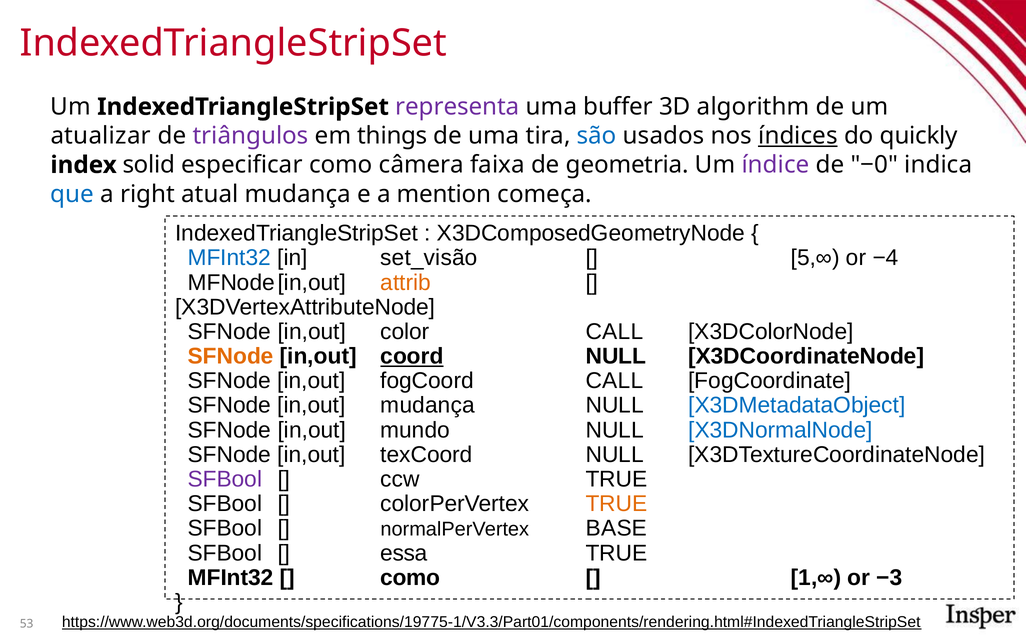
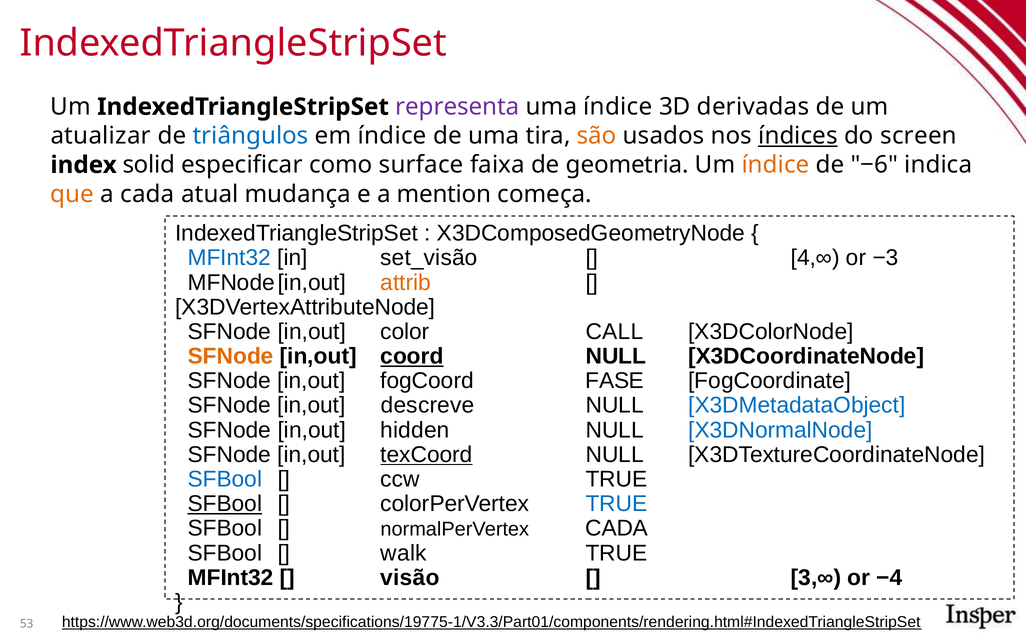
uma buffer: buffer -> índice
algorithm: algorithm -> derivadas
triângulos colour: purple -> blue
em things: things -> índice
são colour: blue -> orange
quickly: quickly -> screen
câmera: câmera -> surface
índice at (775, 165) colour: purple -> orange
−0: −0 -> −6
que colour: blue -> orange
a right: right -> cada
5,∞: 5,∞ -> 4,∞
−4: −4 -> −3
fogCoord CALL: CALL -> FASE
in,out mudança: mudança -> descreve
mundo: mundo -> hidden
texCoord underline: none -> present
SFBool at (225, 479) colour: purple -> blue
SFBool at (225, 504) underline: none -> present
TRUE at (617, 504) colour: orange -> blue
normalPerVertex BASE: BASE -> CADA
essa: essa -> walk
como at (410, 578): como -> visão
1,∞: 1,∞ -> 3,∞
−3: −3 -> −4
